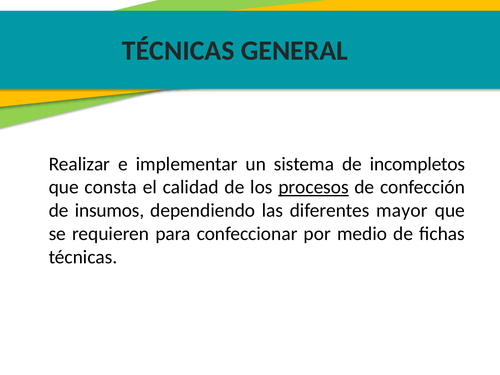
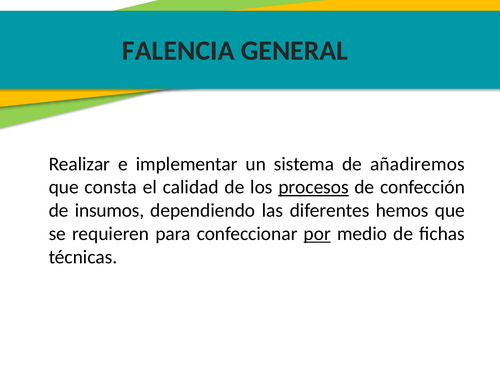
TÉCNICAS at (178, 51): TÉCNICAS -> FALENCIA
incompletos: incompletos -> añadiremos
mayor: mayor -> hemos
por underline: none -> present
